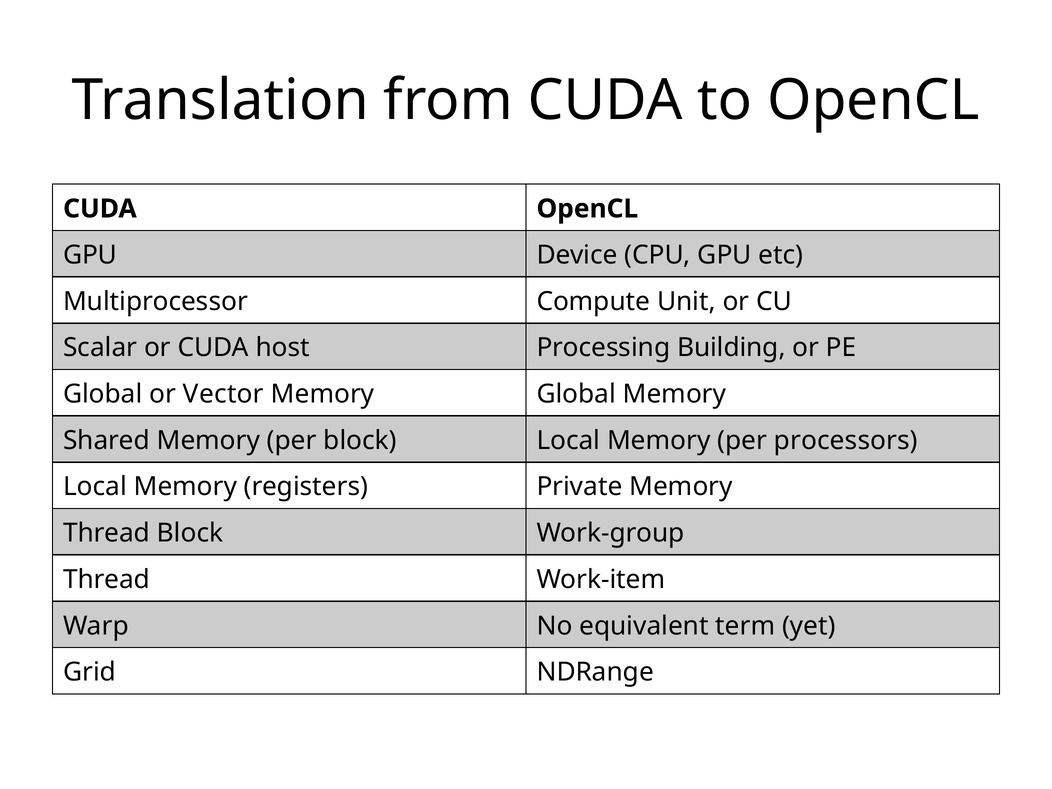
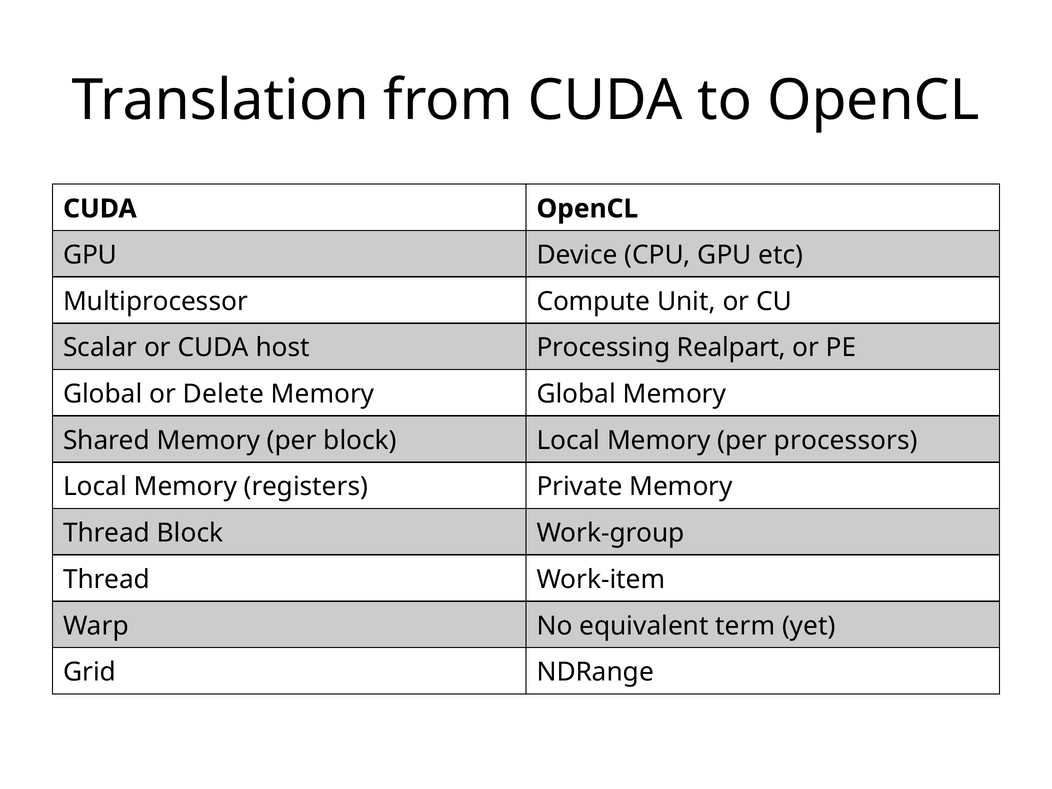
Building: Building -> Realpart
Vector: Vector -> Delete
